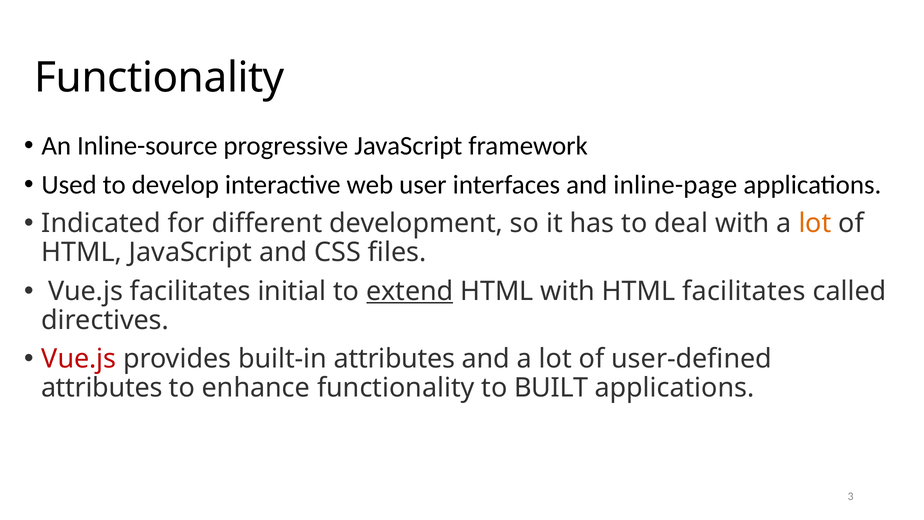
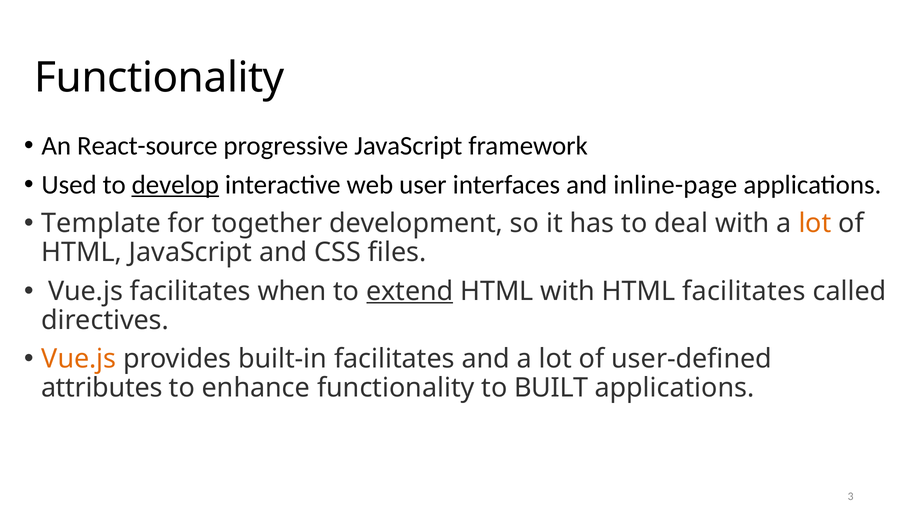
Inline-source: Inline-source -> React-source
develop underline: none -> present
Indicated: Indicated -> Template
different: different -> together
initial: initial -> when
Vue.js at (79, 359) colour: red -> orange
built-in attributes: attributes -> facilitates
